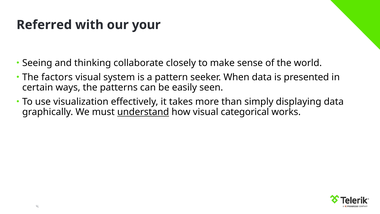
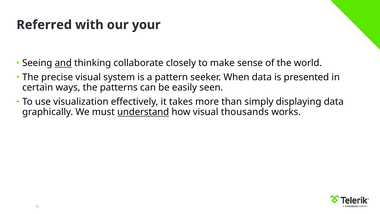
and underline: none -> present
factors: factors -> precise
categorical: categorical -> thousands
